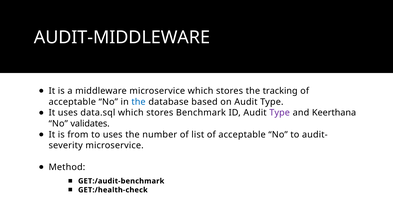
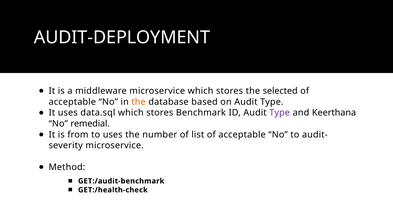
AUDIT-MIDDLEWARE: AUDIT-MIDDLEWARE -> AUDIT-DEPLOYMENT
tracking: tracking -> selected
the at (139, 102) colour: blue -> orange
validates: validates -> remedial
